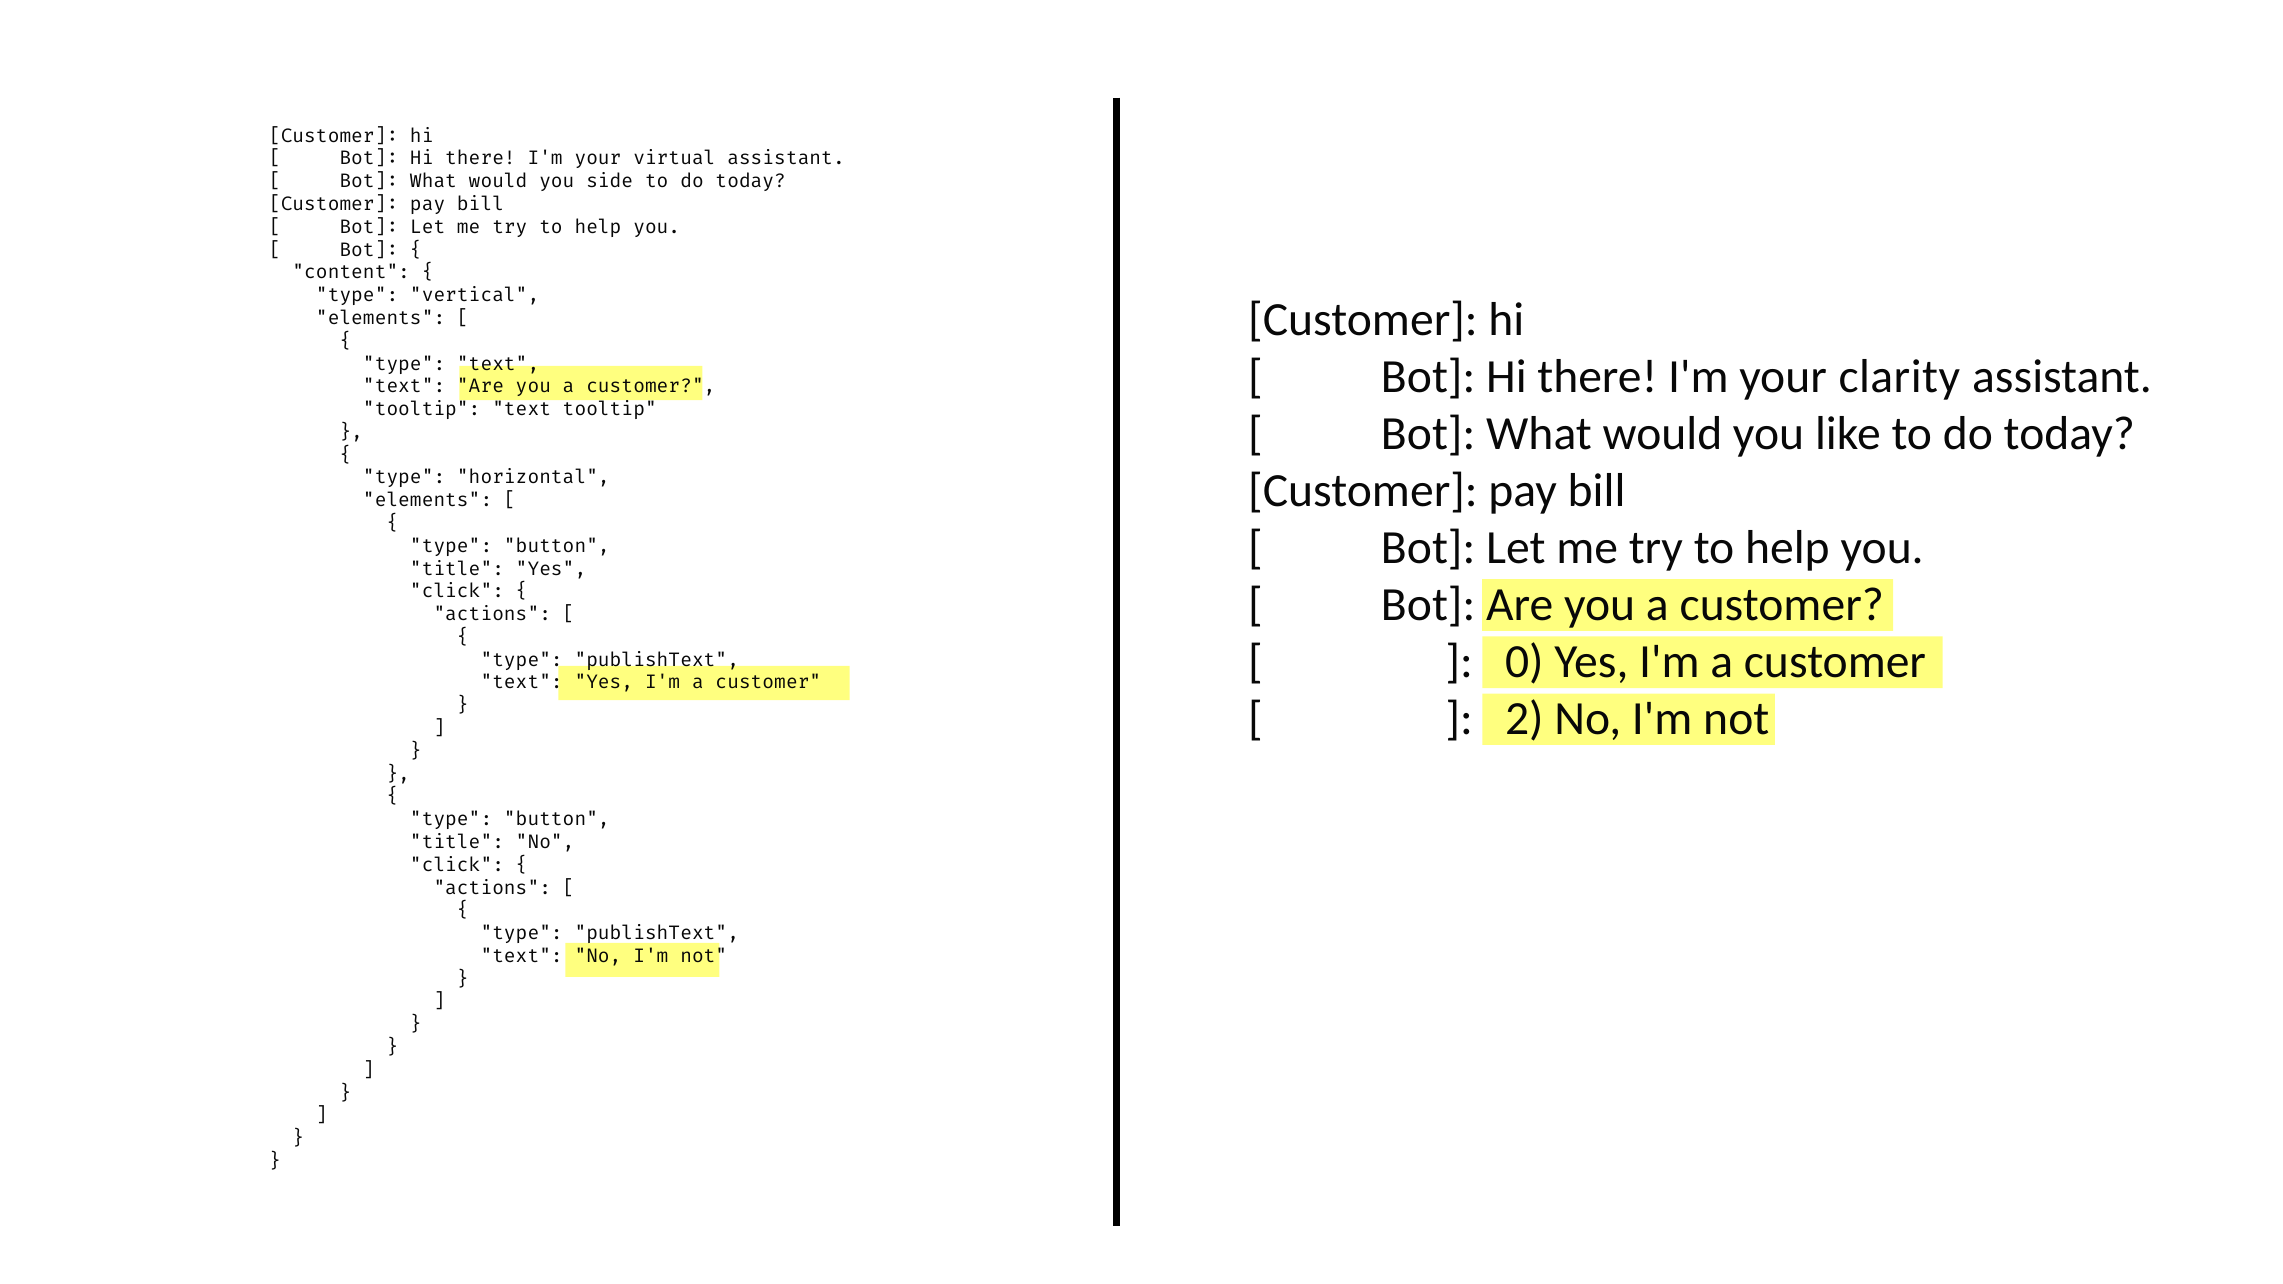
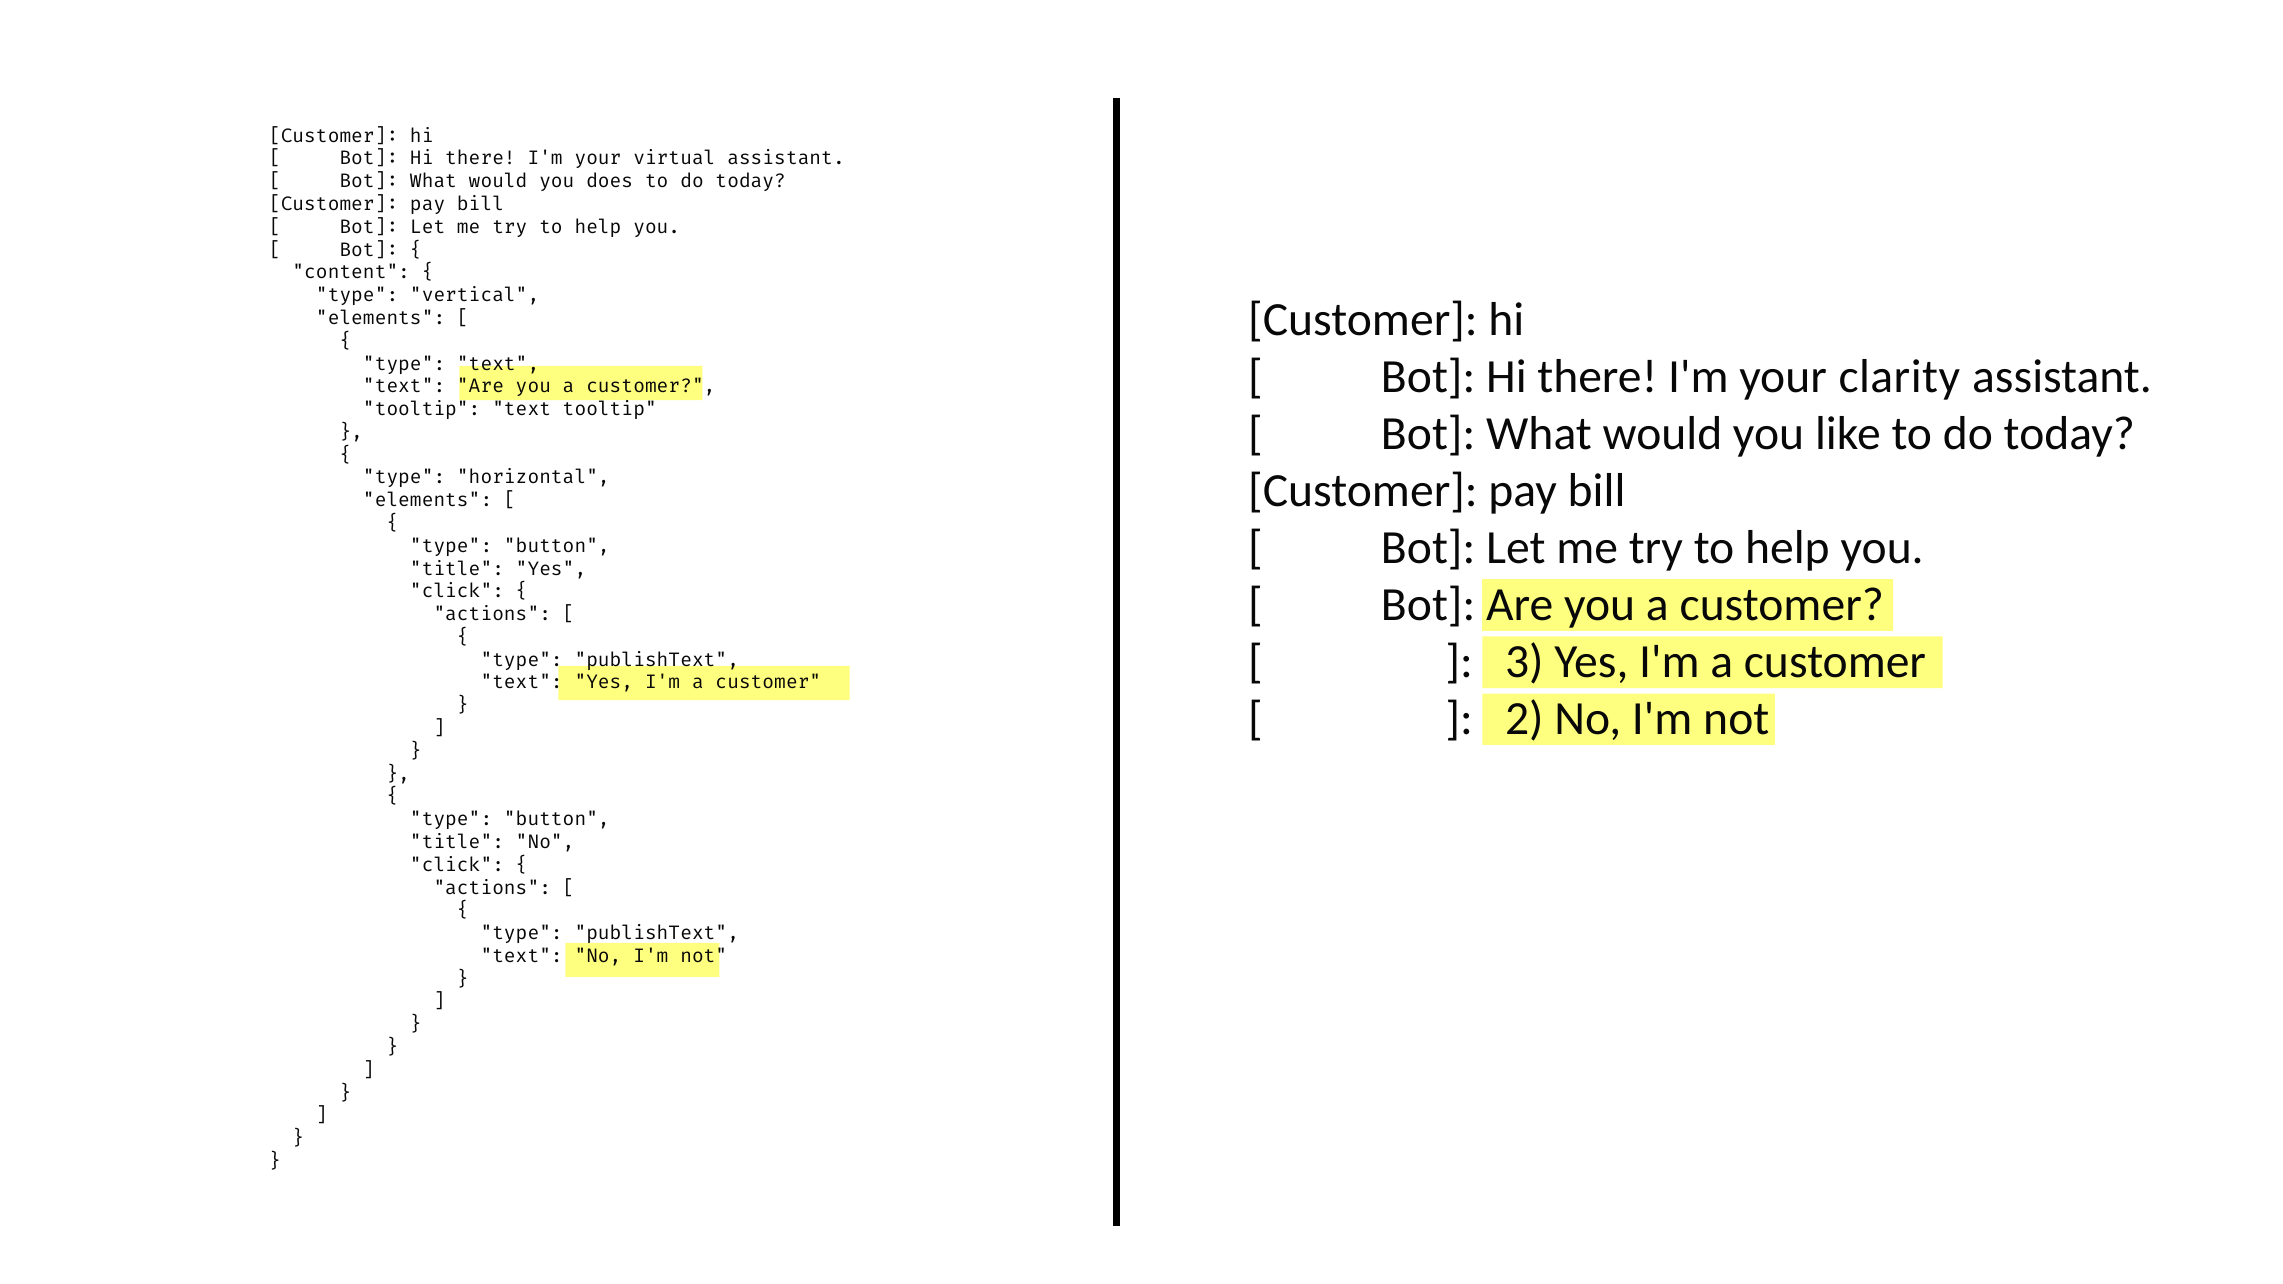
side: side -> does
0: 0 -> 3
